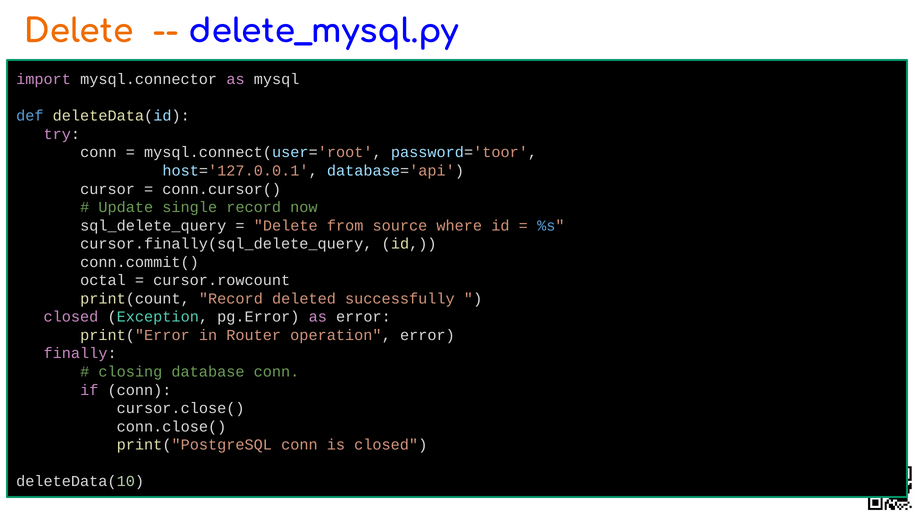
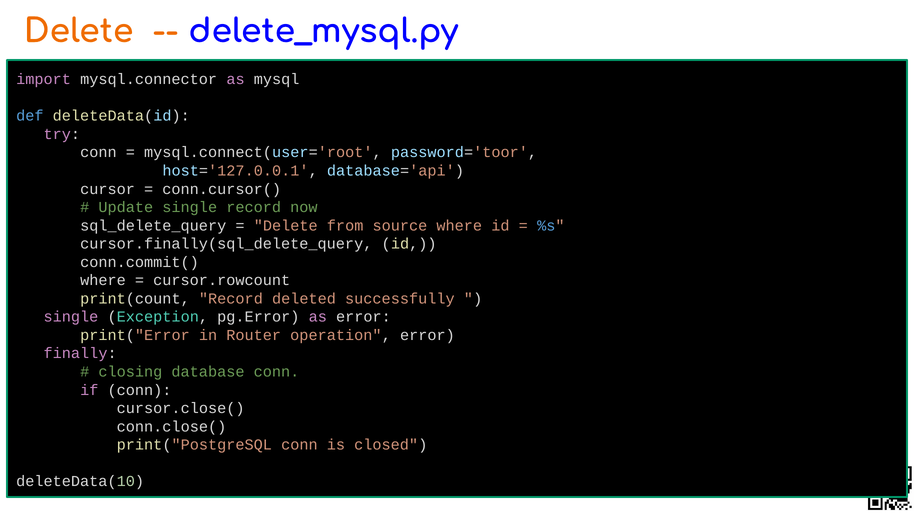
octal at (103, 280): octal -> where
closed at (71, 317): closed -> single
